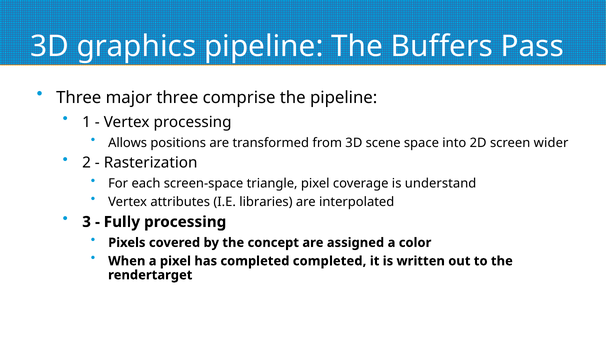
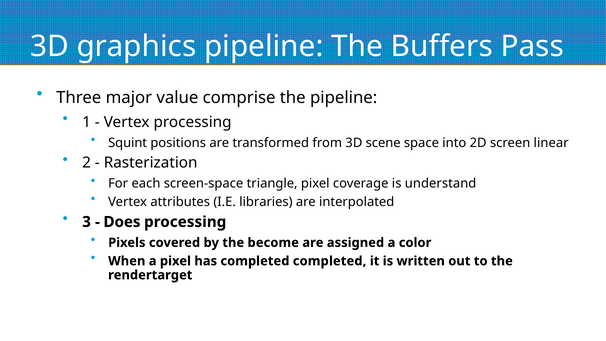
major three: three -> value
Allows: Allows -> Squint
wider: wider -> linear
Fully: Fully -> Does
concept: concept -> become
